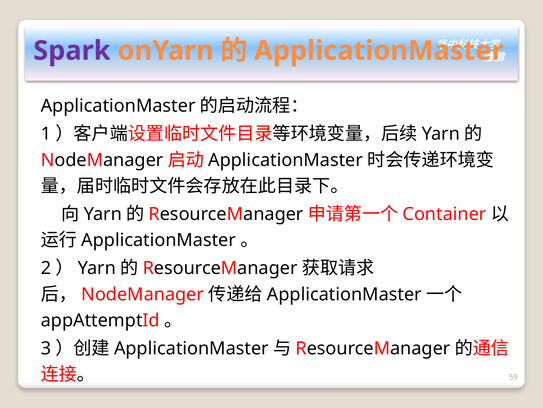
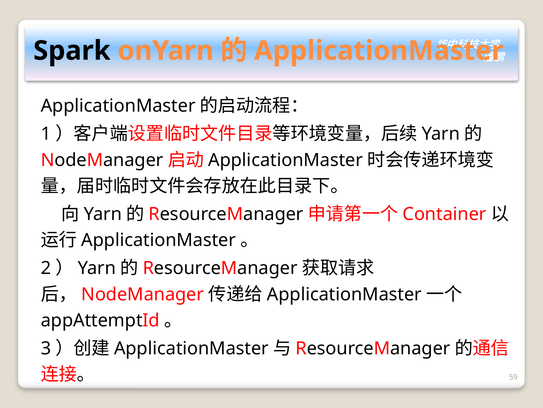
Spark colour: purple -> black
